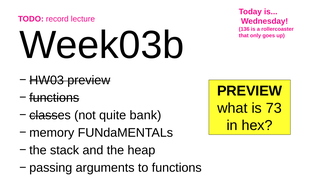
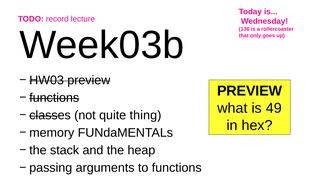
73: 73 -> 49
bank: bank -> thing
